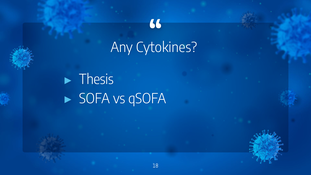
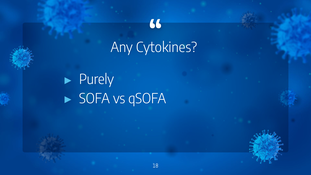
Thesis: Thesis -> Purely
